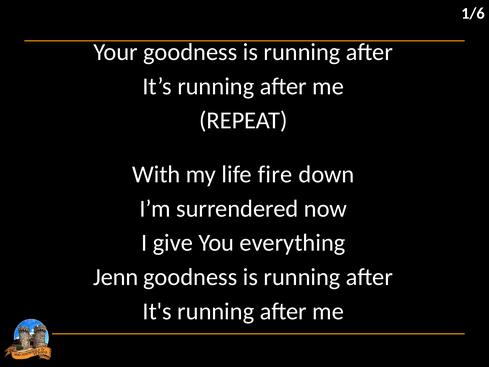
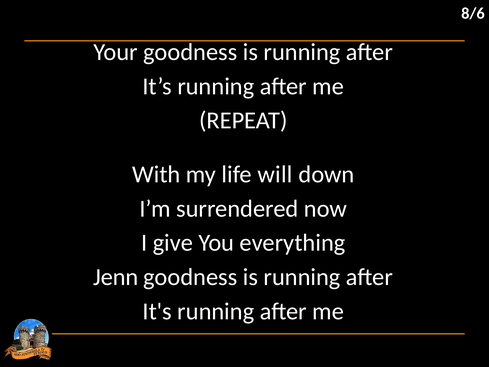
1/6: 1/6 -> 8/6
fire: fire -> will
